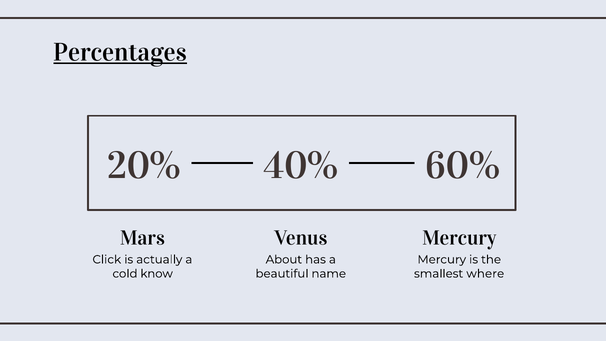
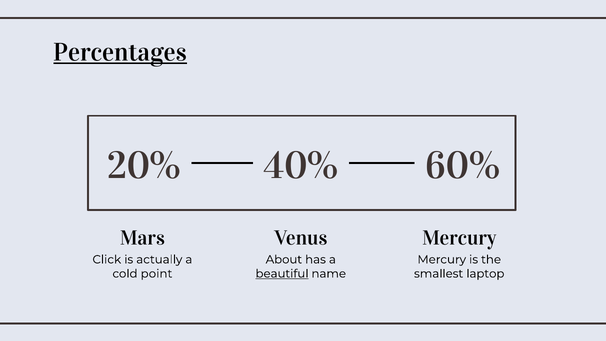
know: know -> point
beautiful underline: none -> present
where: where -> laptop
